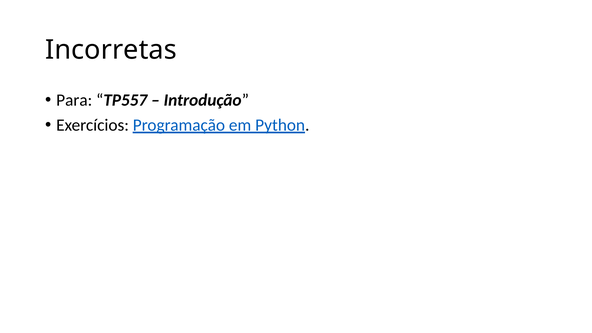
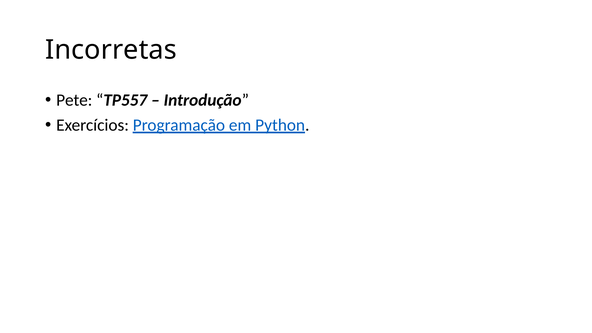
Para: Para -> Pete
